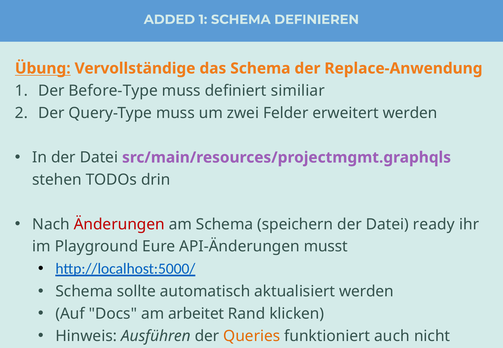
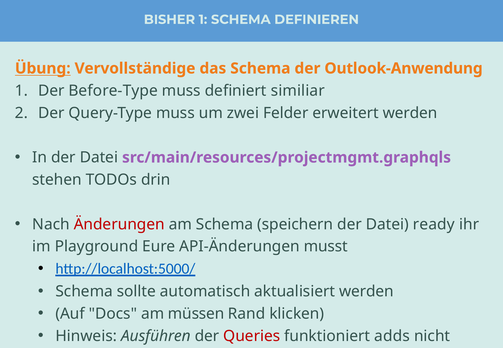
ADDED: ADDED -> BISHER
Replace-Anwendung: Replace-Anwendung -> Outlook-Anwendung
arbeitet: arbeitet -> müssen
Queries colour: orange -> red
auch: auch -> adds
